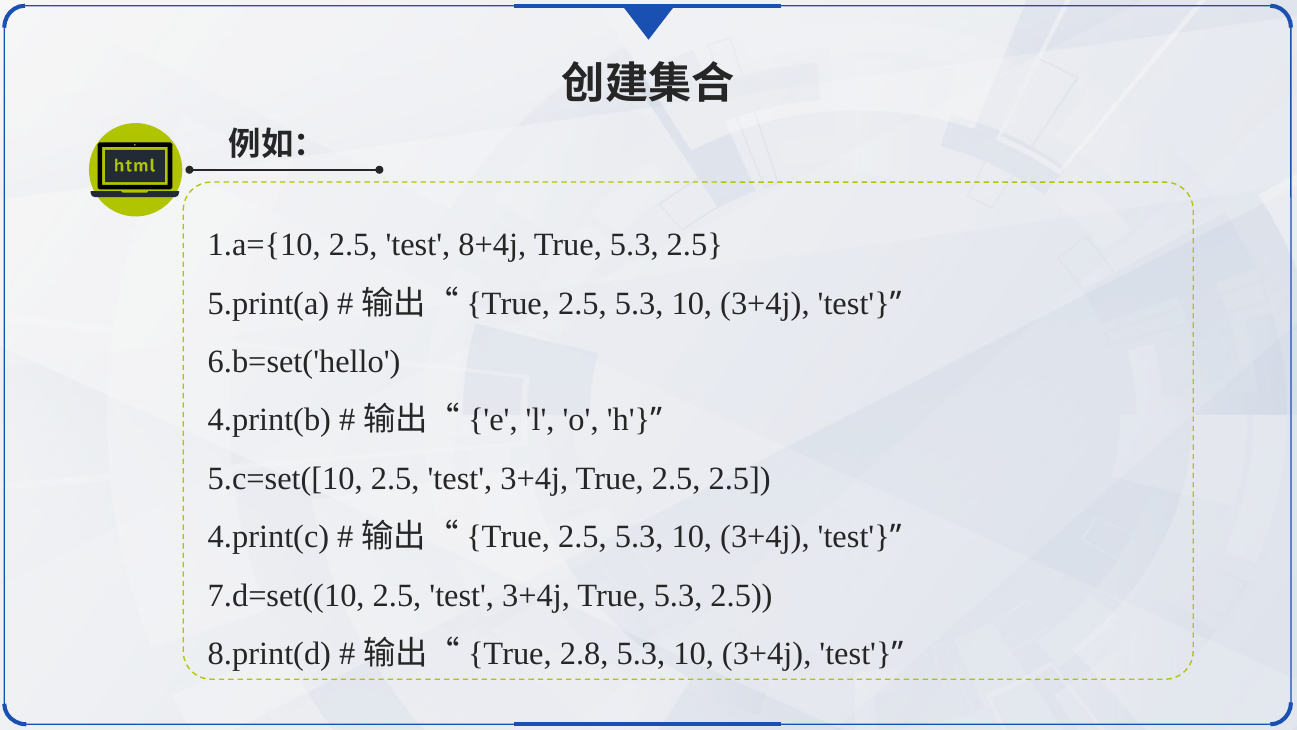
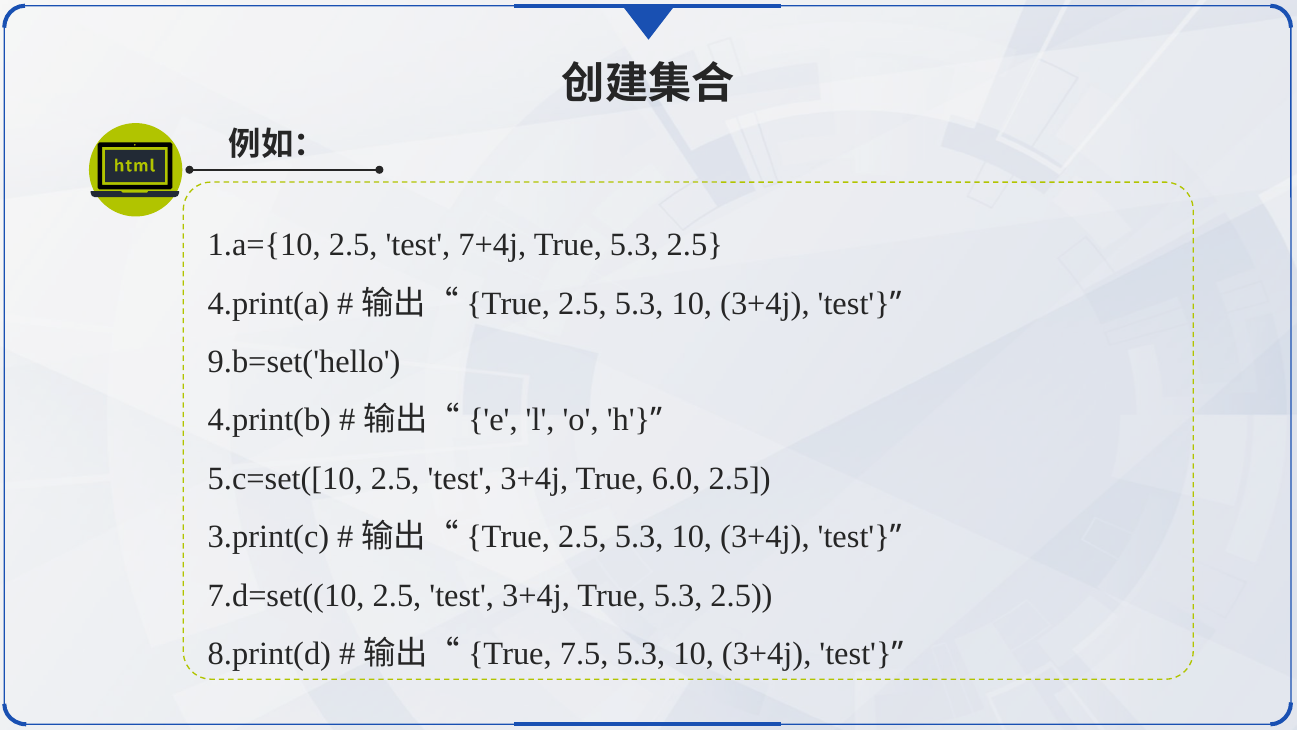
8+4j: 8+4j -> 7+4j
5.print(a: 5.print(a -> 4.print(a
6.b=set('hello: 6.b=set('hello -> 9.b=set('hello
True 2.5: 2.5 -> 6.0
4.print(c: 4.print(c -> 3.print(c
2.8: 2.8 -> 7.5
